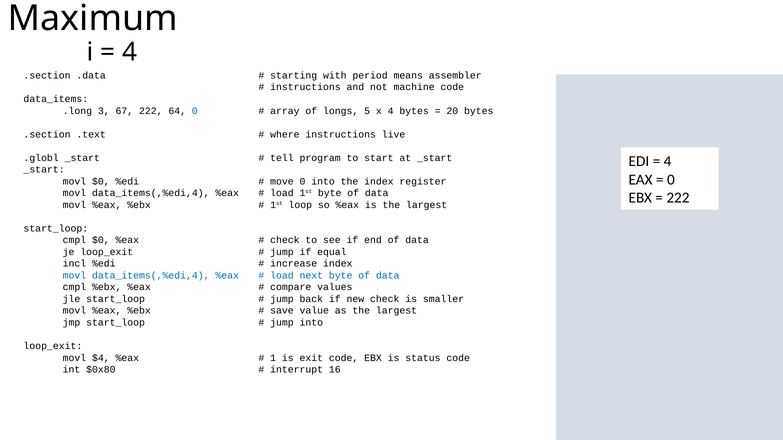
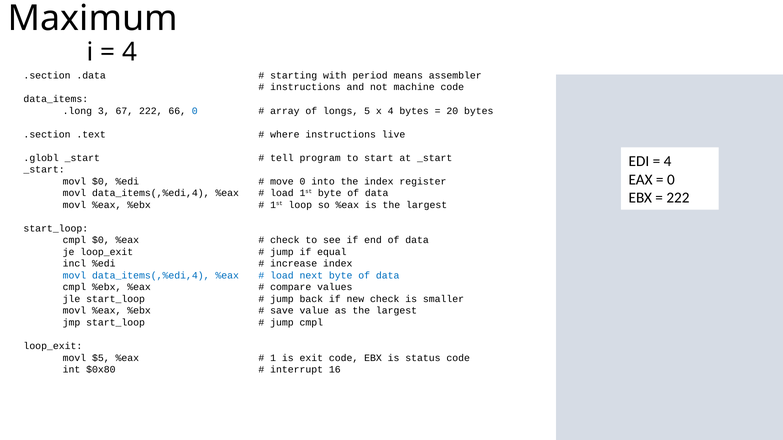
64: 64 -> 66
jump into: into -> cmpl
$4: $4 -> $5
